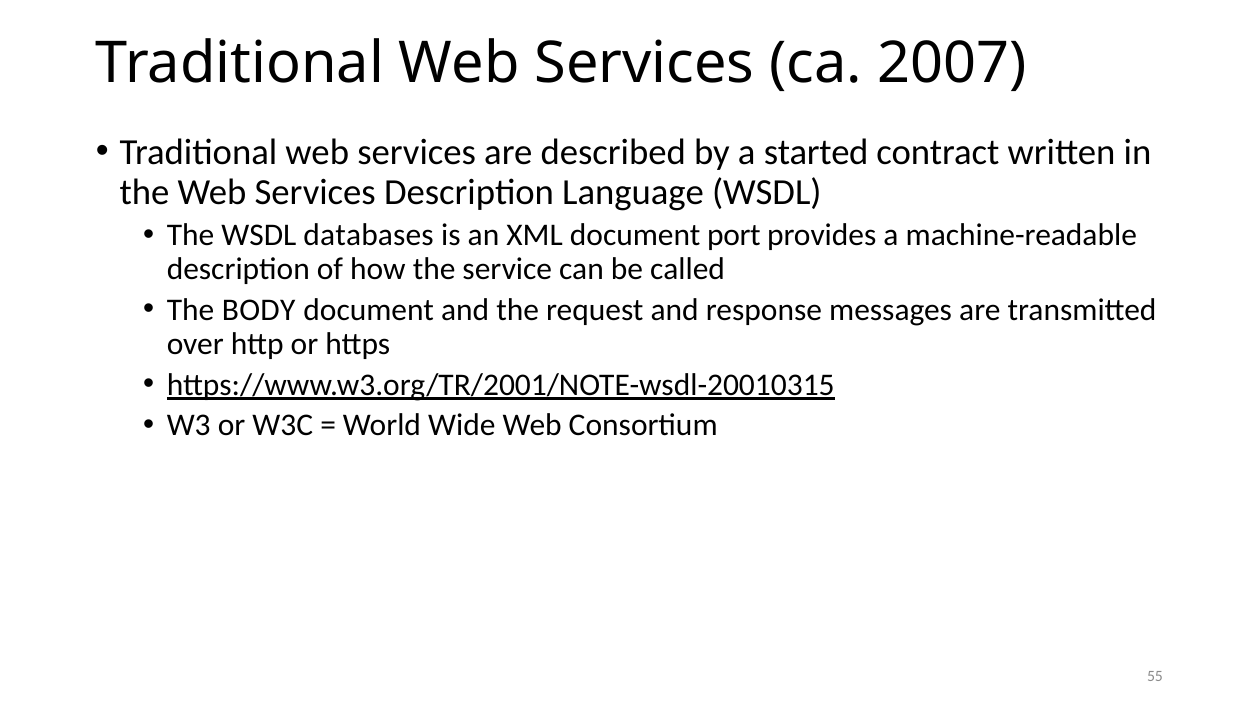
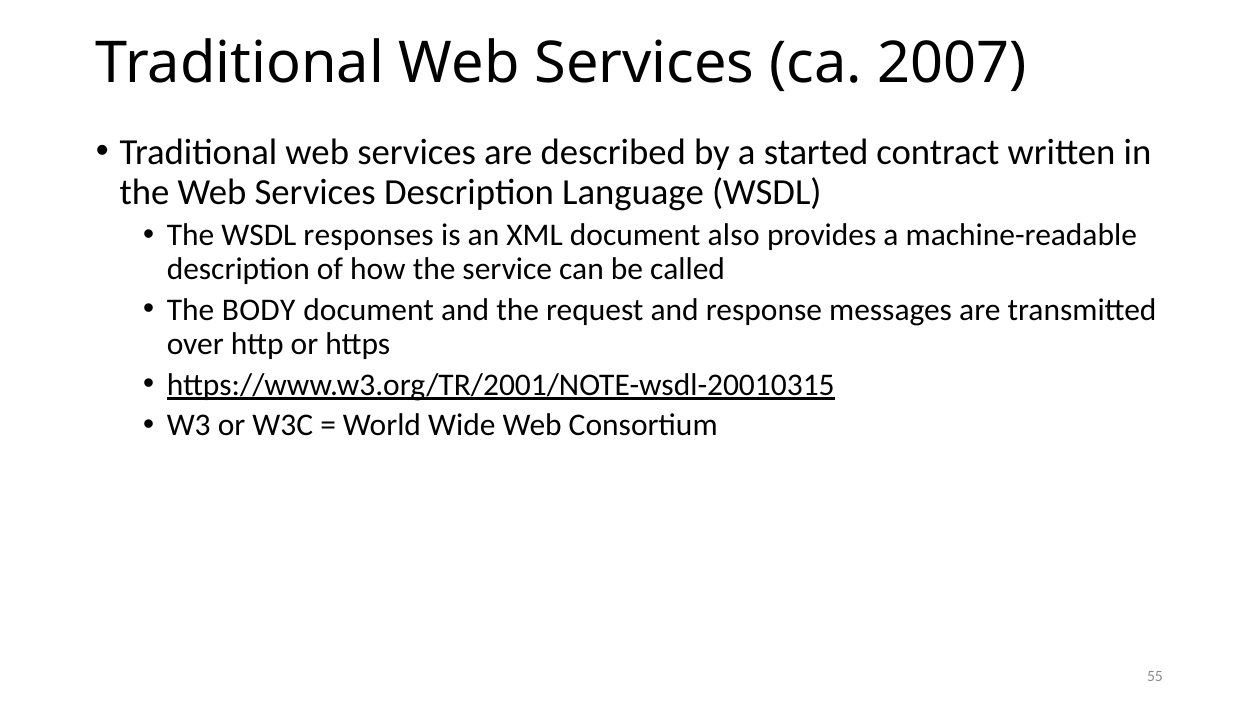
databases: databases -> responses
port: port -> also
